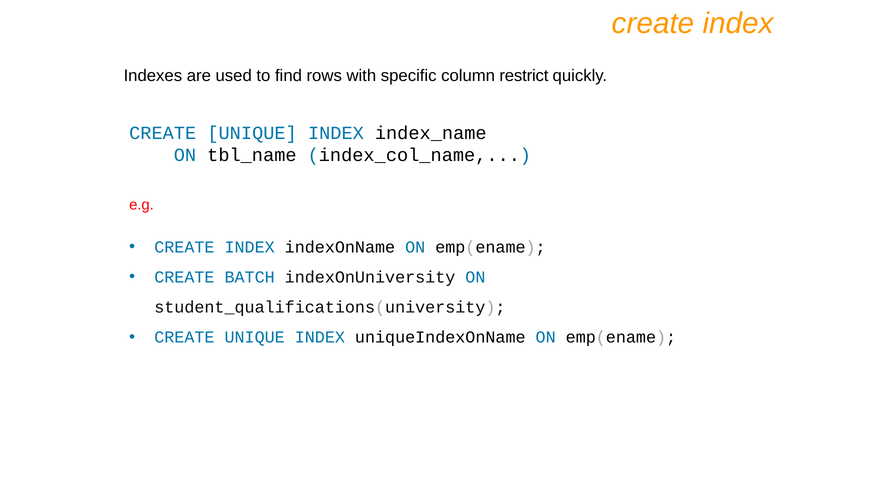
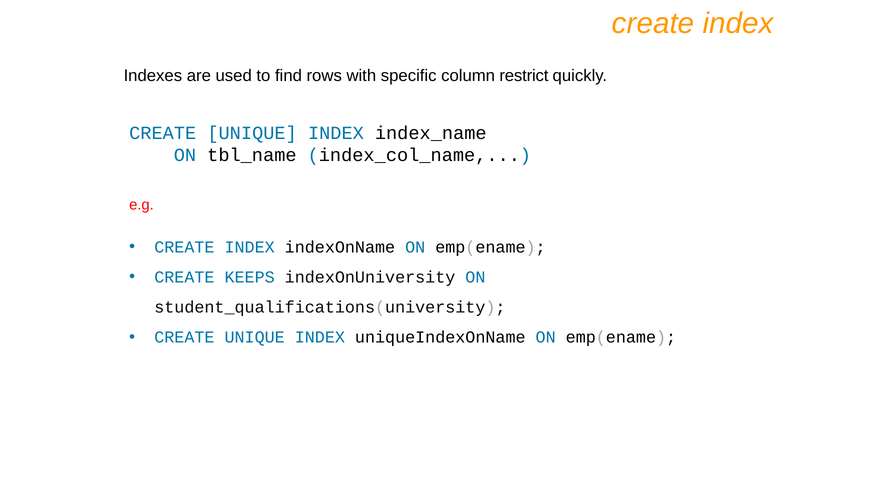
BATCH: BATCH -> KEEPS
